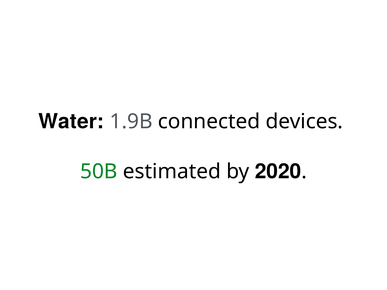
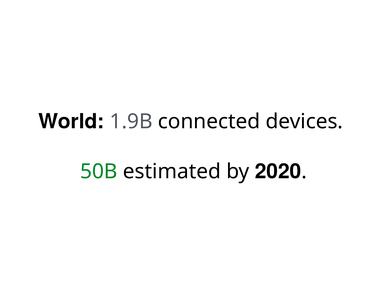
Water: Water -> World
